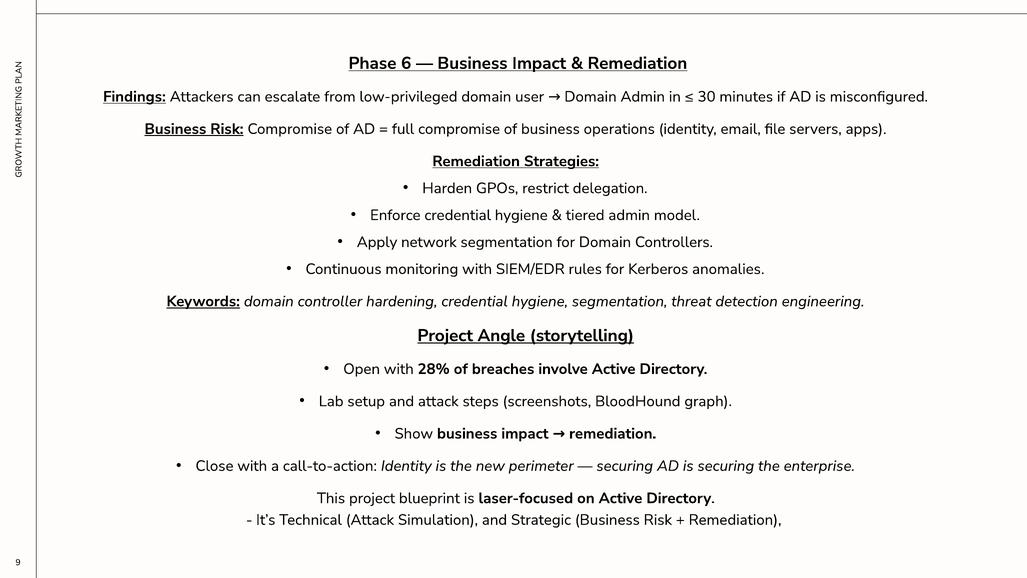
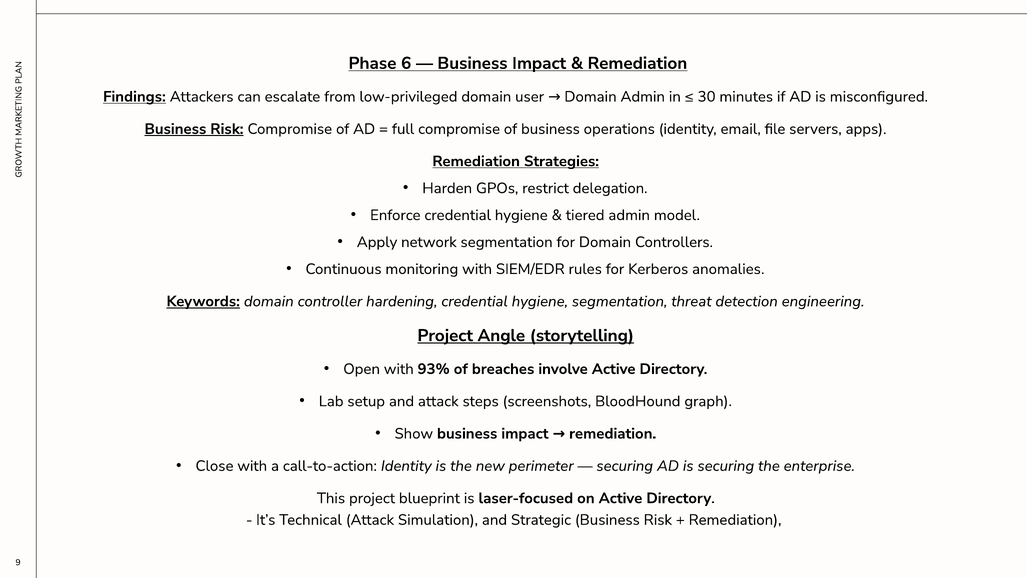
28%: 28% -> 93%
